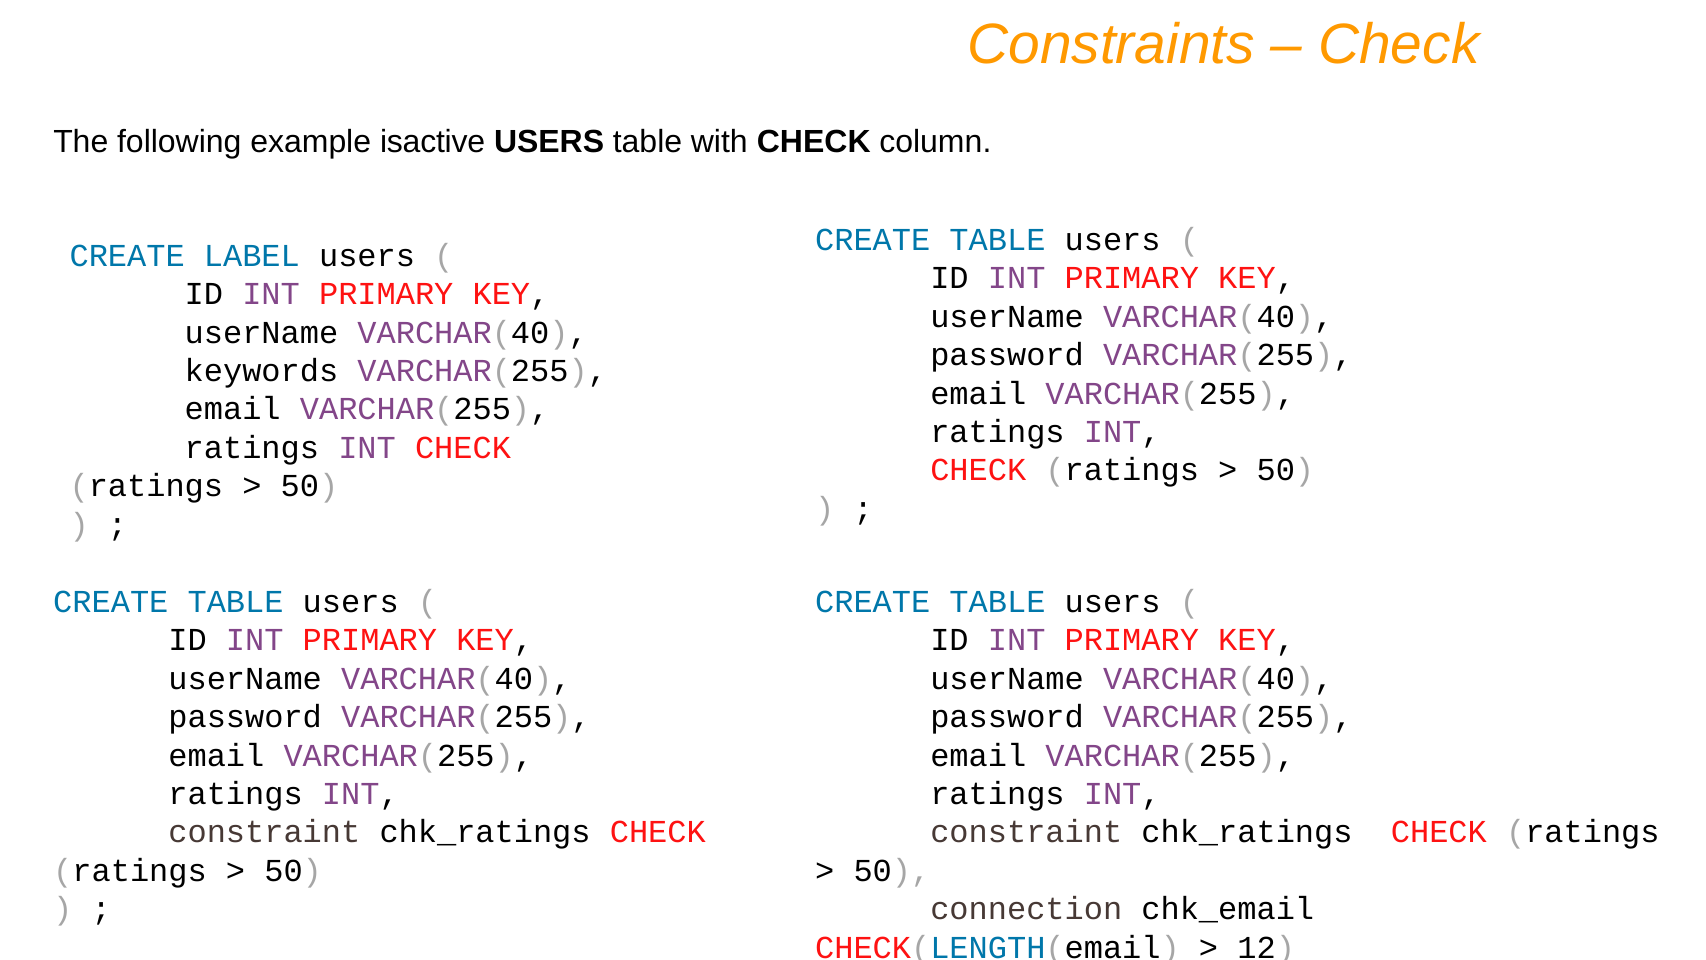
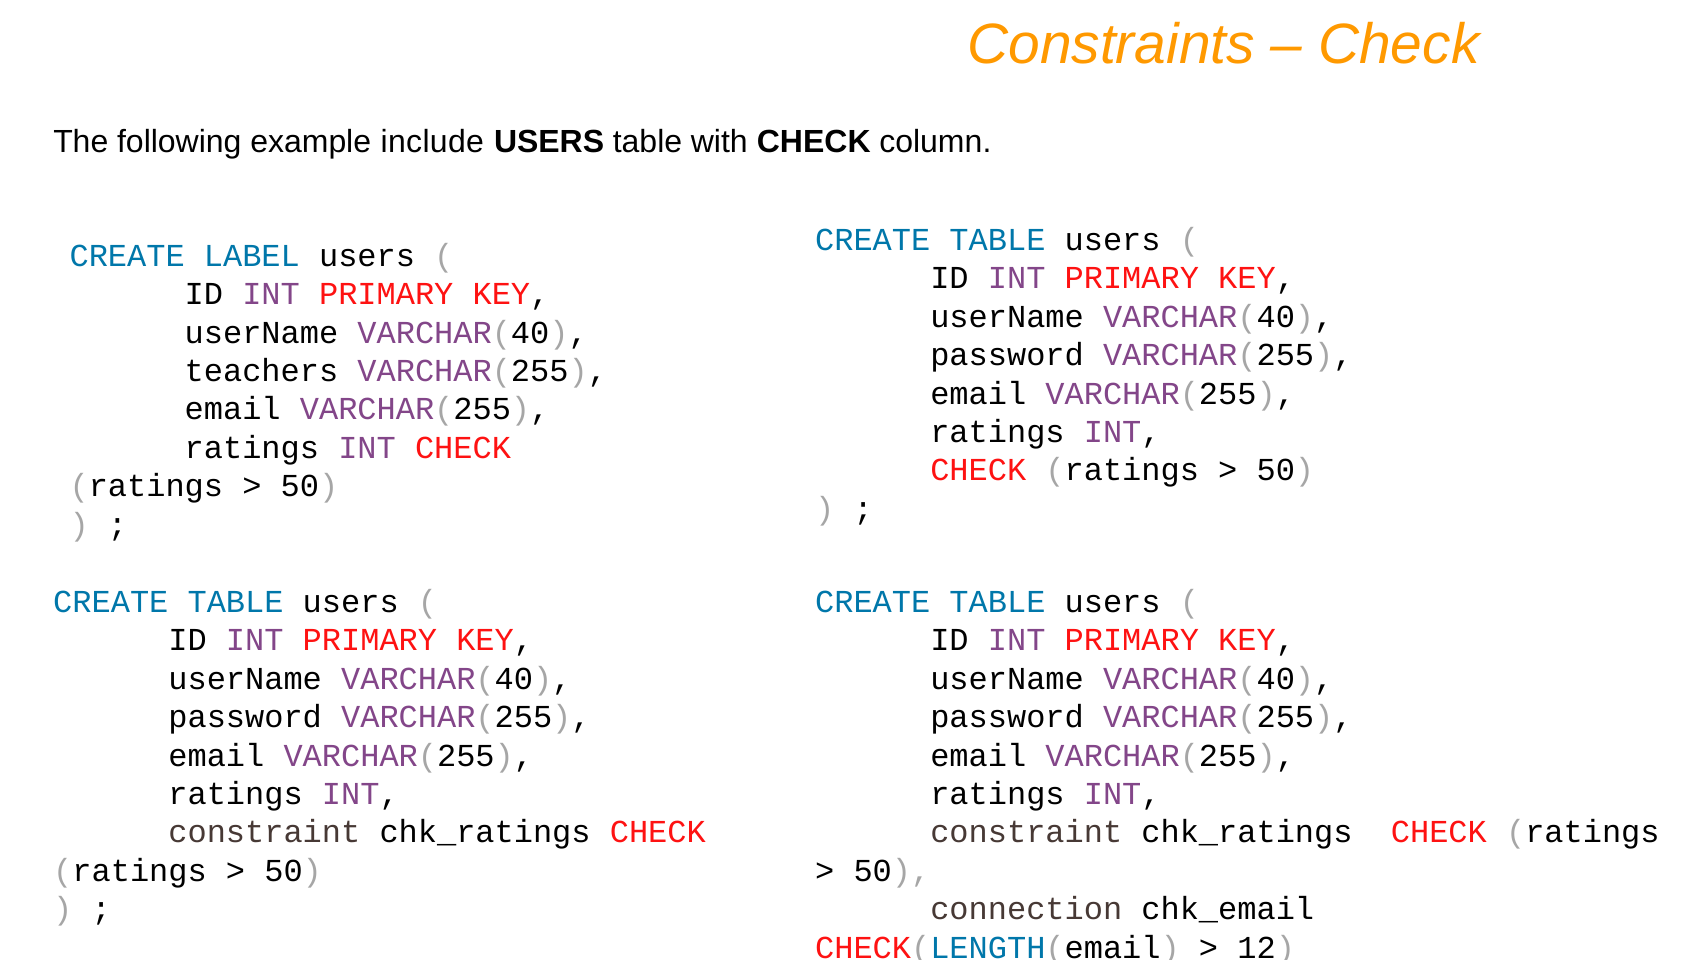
isactive: isactive -> include
keywords: keywords -> teachers
